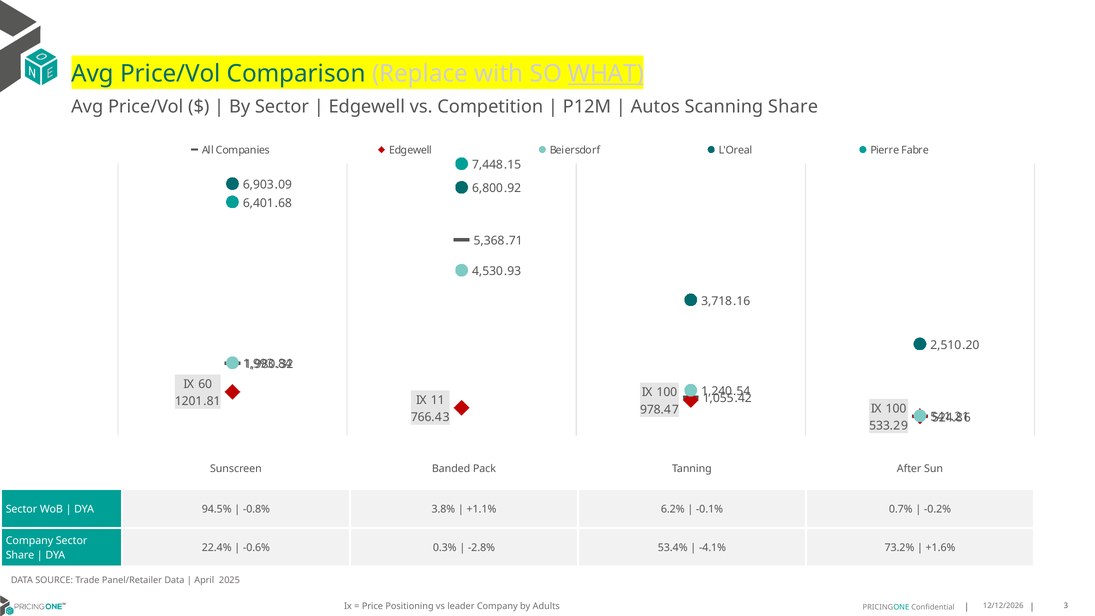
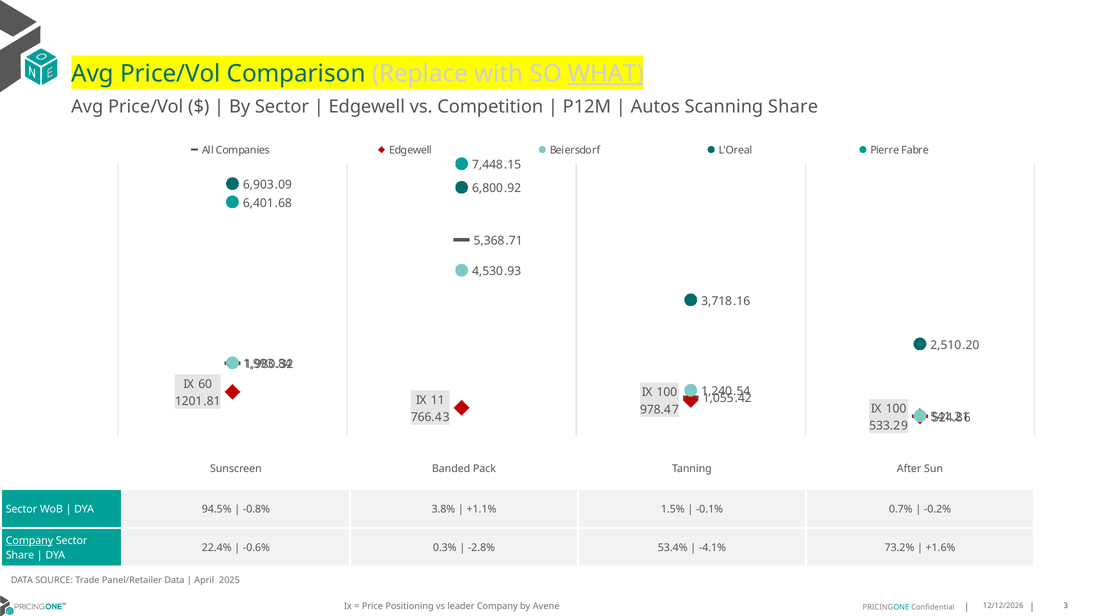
6.2%: 6.2% -> 1.5%
Company at (29, 541) underline: none -> present
Adults: Adults -> Avene
